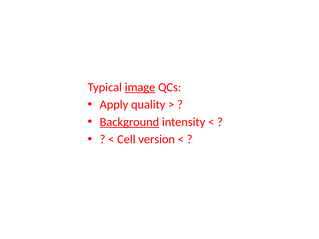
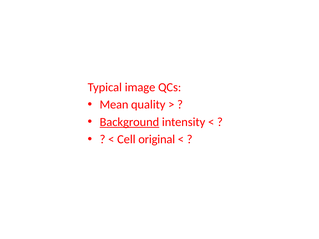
image underline: present -> none
Apply: Apply -> Mean
version: version -> original
